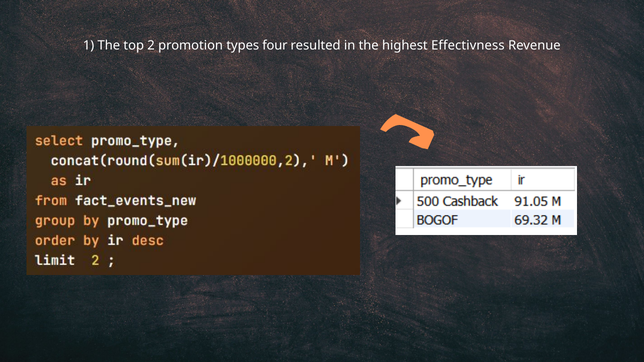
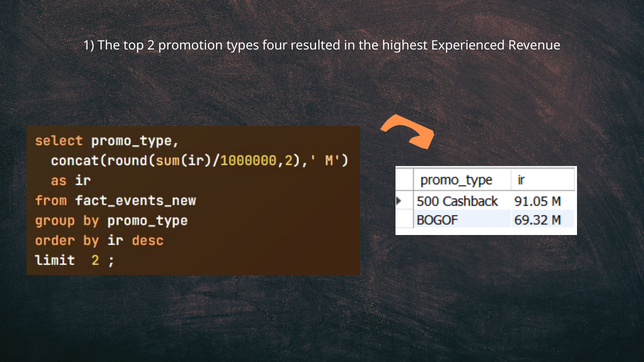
Effectivness: Effectivness -> Experienced
